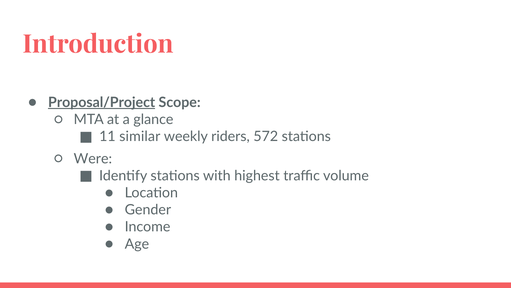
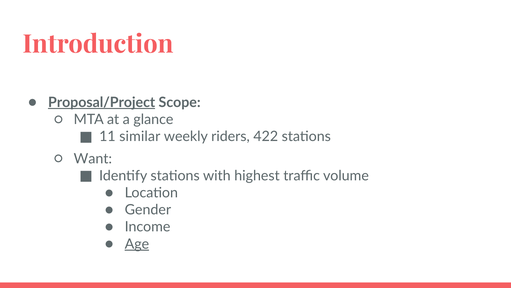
572: 572 -> 422
Were: Were -> Want
Age underline: none -> present
